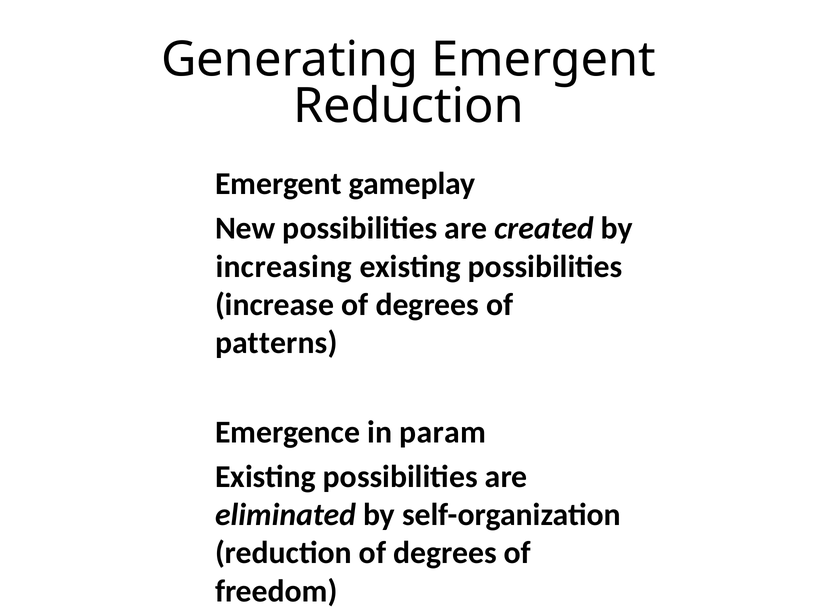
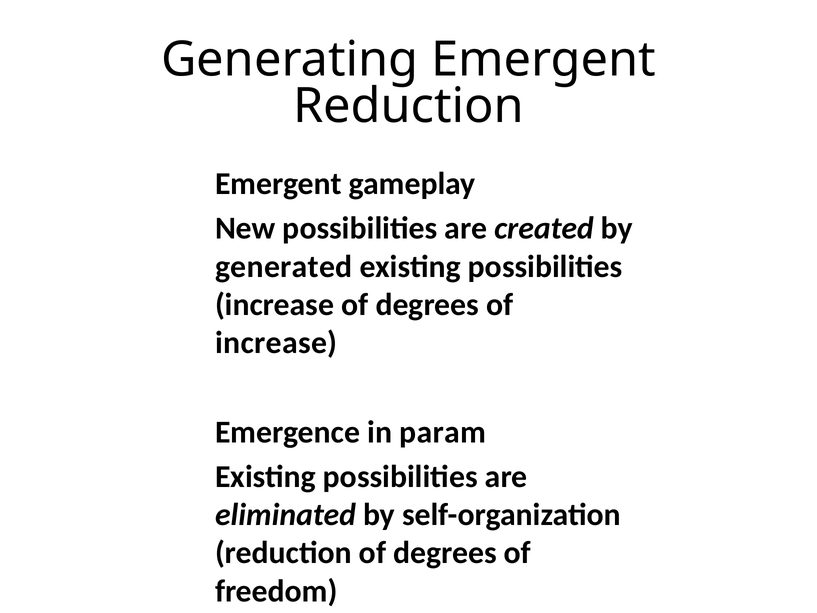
increasing: increasing -> generated
patterns at (276, 343): patterns -> increase
